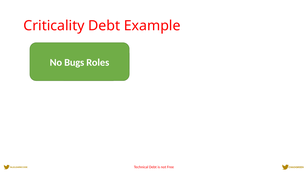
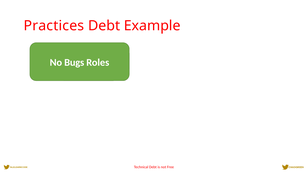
Criticality: Criticality -> Practices
